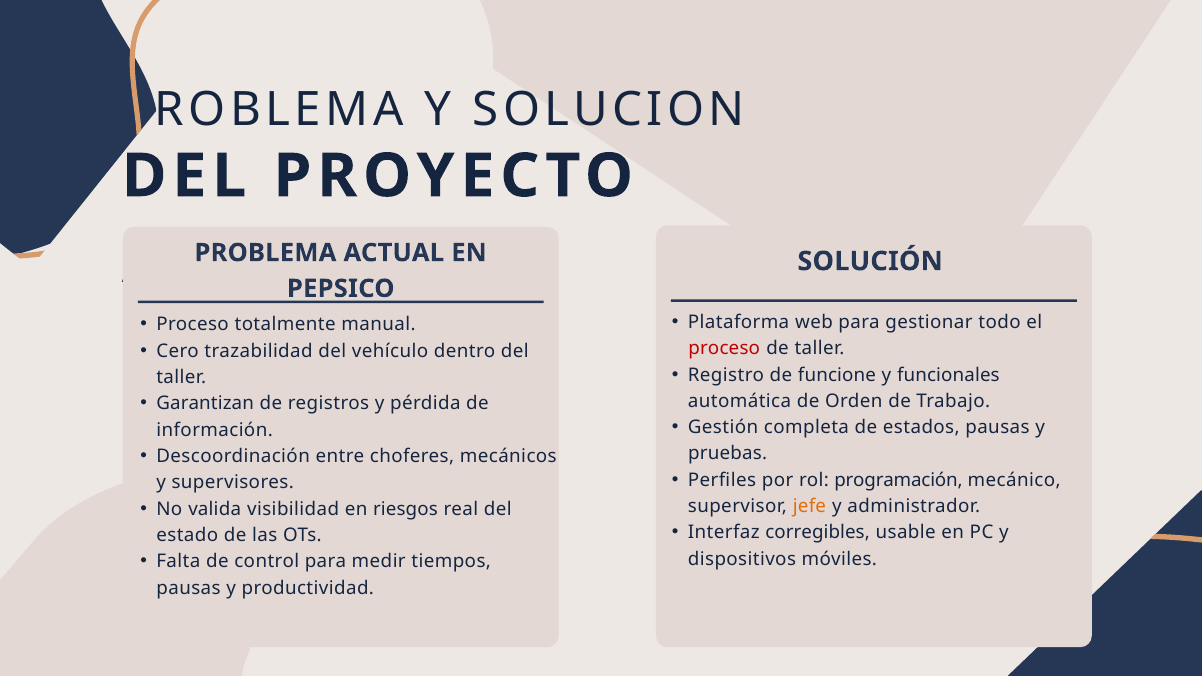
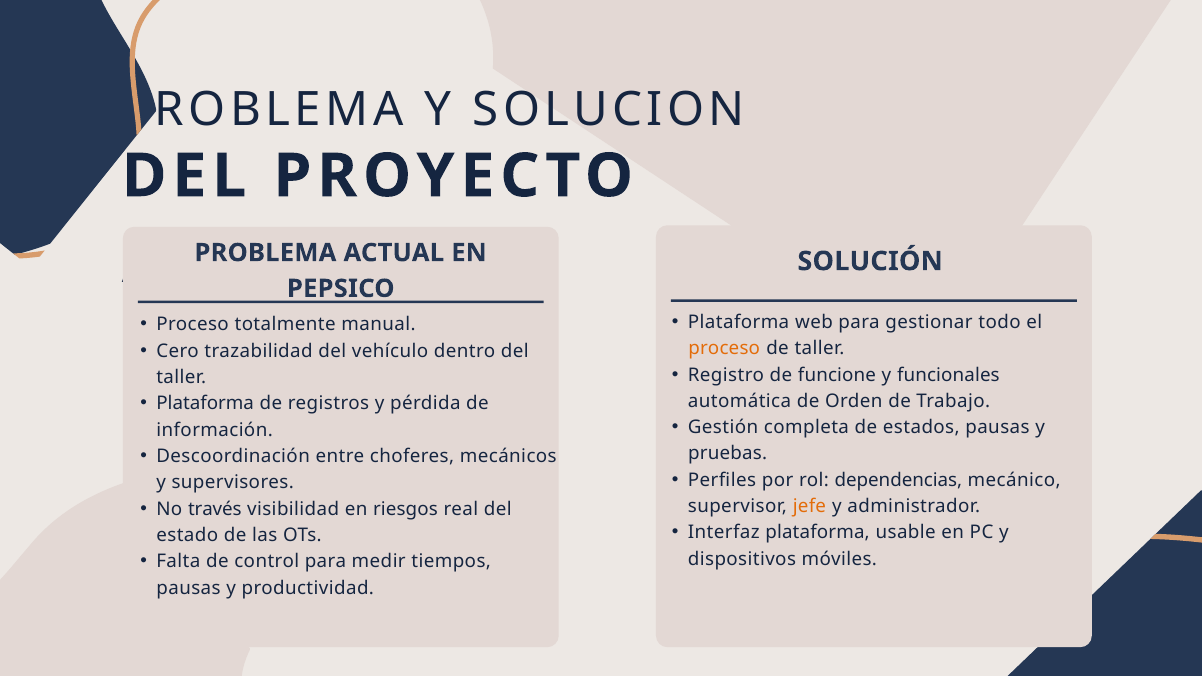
proceso at (724, 349) colour: red -> orange
Garantizan at (205, 404): Garantizan -> Plataforma
programación: programación -> dependencias
valida: valida -> través
Interfaz corregibles: corregibles -> plataforma
